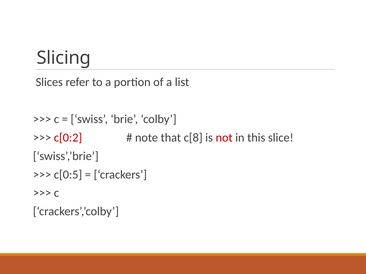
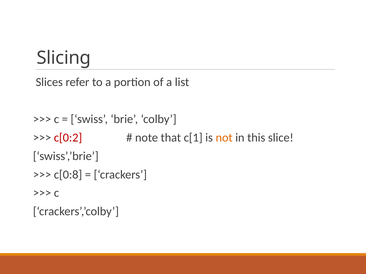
c[8: c[8 -> c[1
not colour: red -> orange
c[0:5: c[0:5 -> c[0:8
